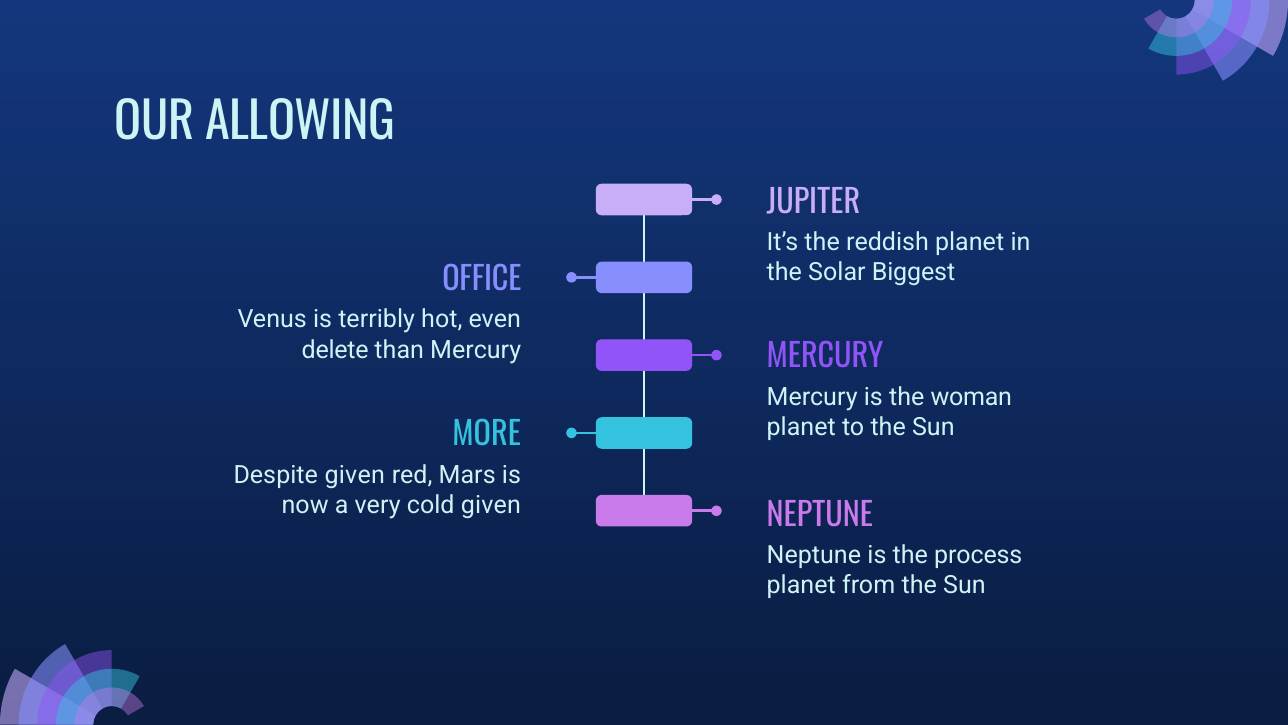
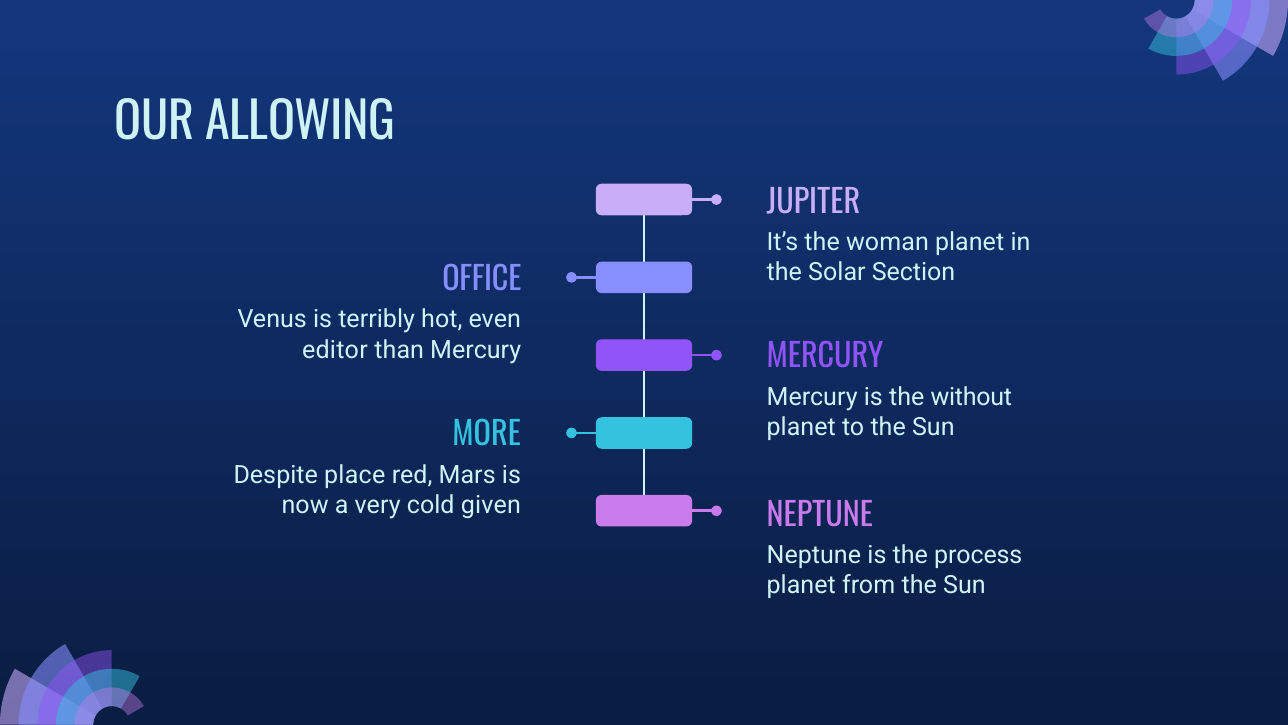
reddish: reddish -> woman
Biggest: Biggest -> Section
delete: delete -> editor
woman: woman -> without
Despite given: given -> place
